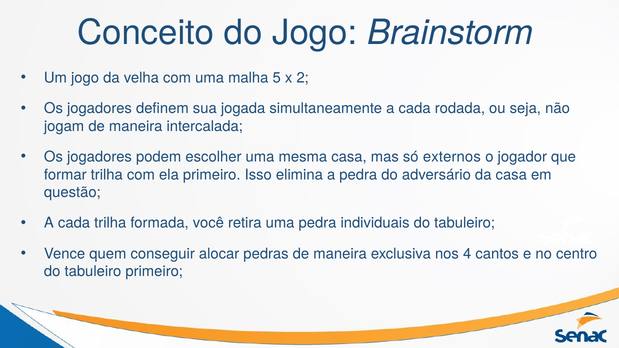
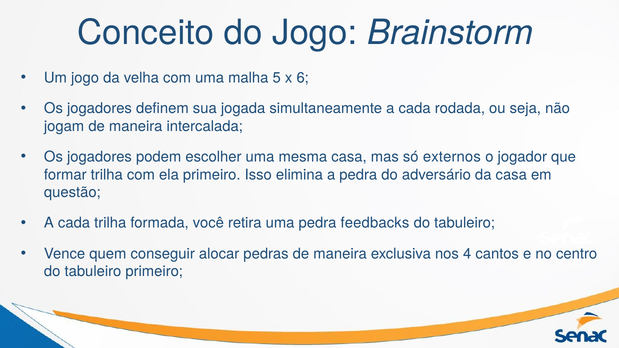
2: 2 -> 6
individuais: individuais -> feedbacks
